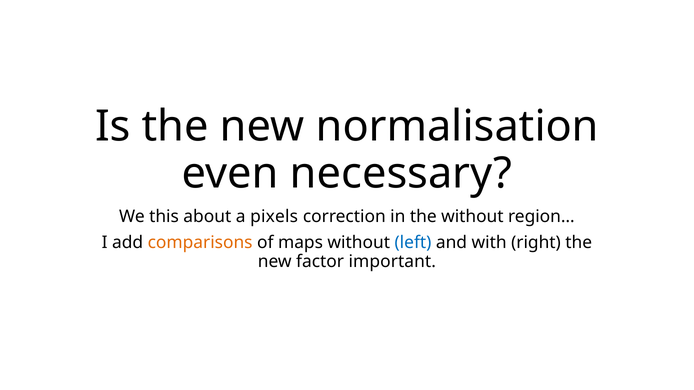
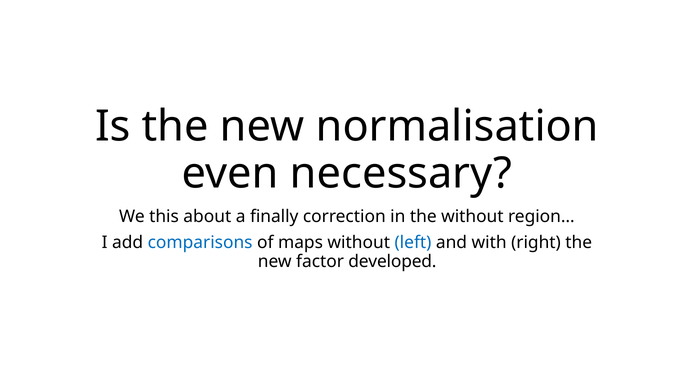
pixels: pixels -> finally
comparisons colour: orange -> blue
important: important -> developed
